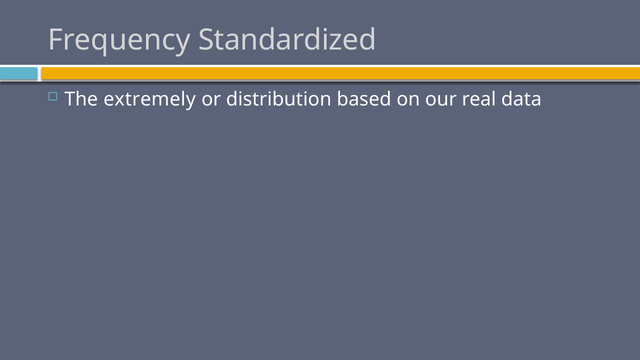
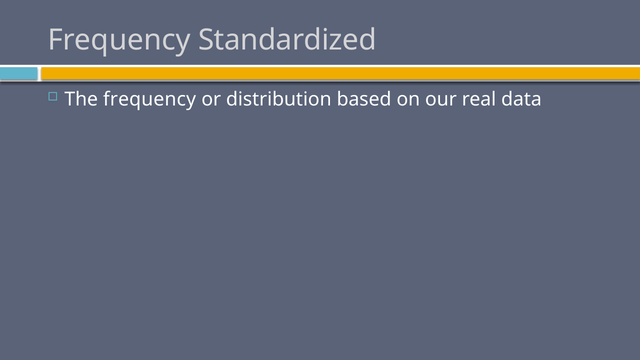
The extremely: extremely -> frequency
